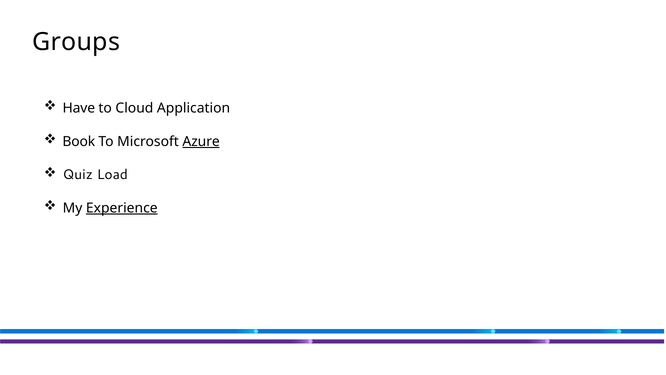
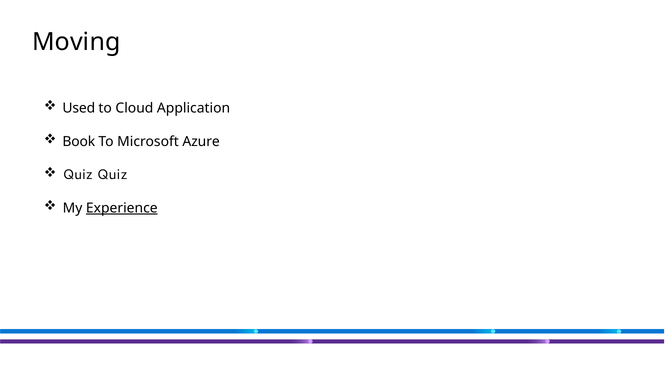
Groups: Groups -> Moving
Have: Have -> Used
Azure underline: present -> none
Quiz Load: Load -> Quiz
